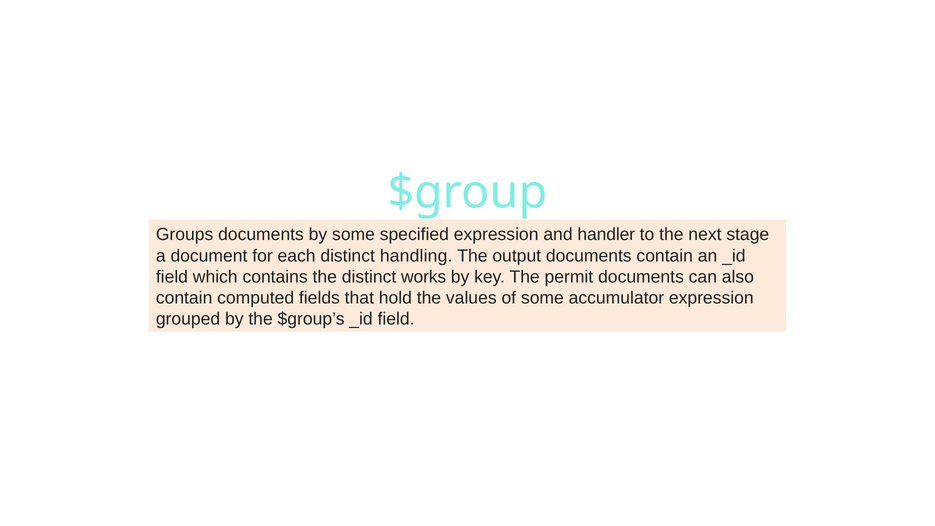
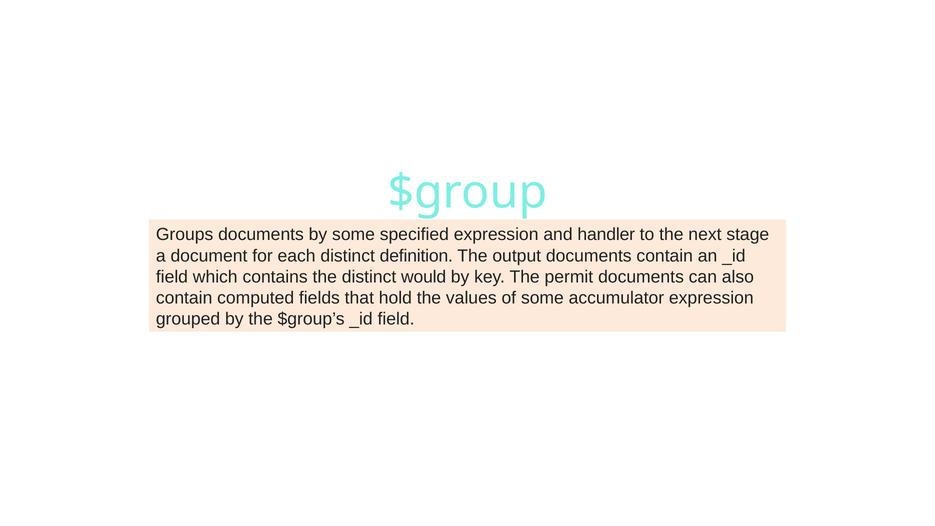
handling: handling -> definition
works: works -> would
